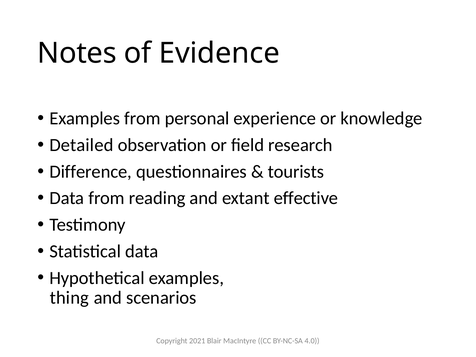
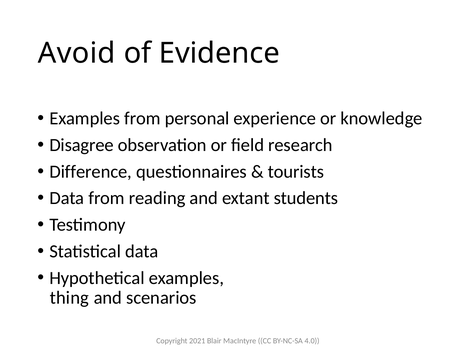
Notes: Notes -> Avoid
Detailed: Detailed -> Disagree
effective: effective -> students
